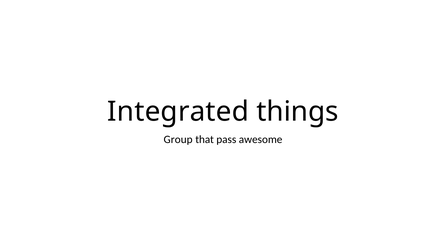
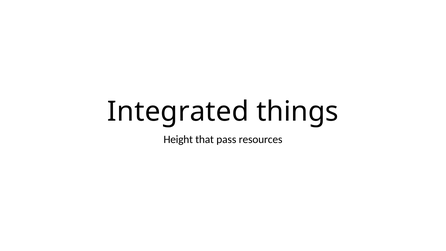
Group: Group -> Height
awesome: awesome -> resources
